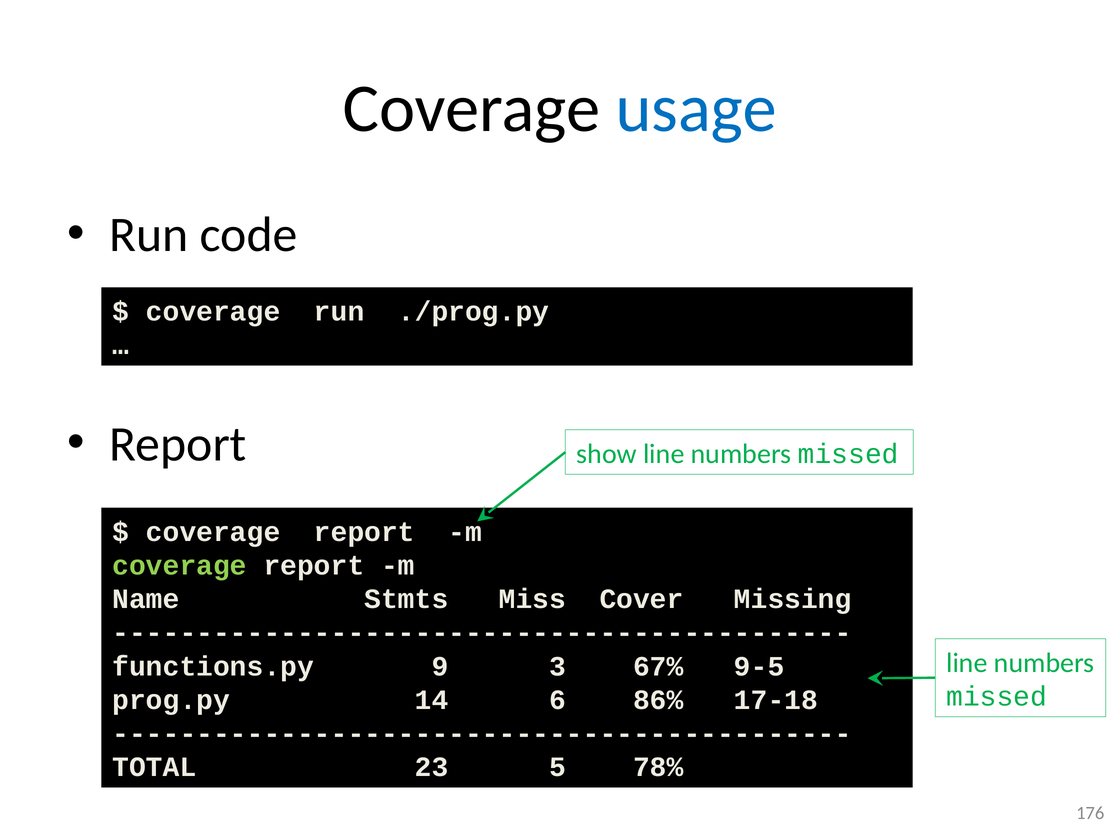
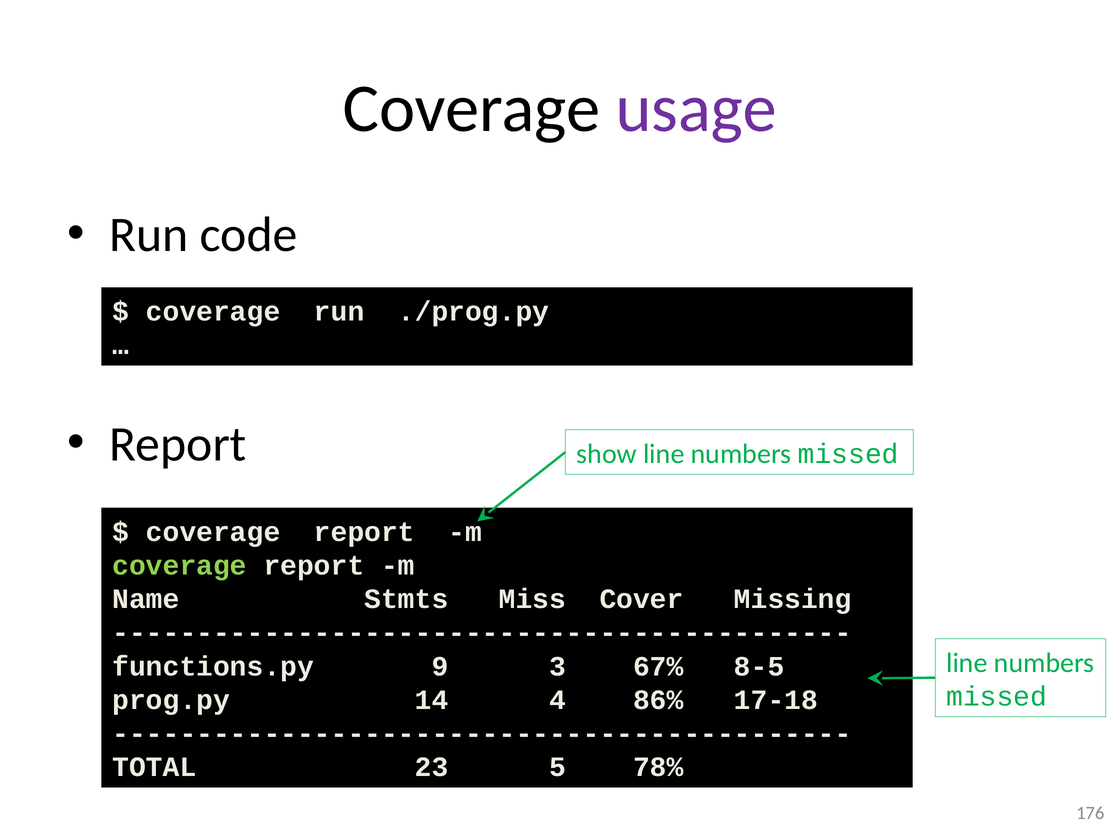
usage colour: blue -> purple
9-5: 9-5 -> 8-5
6: 6 -> 4
